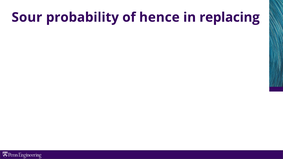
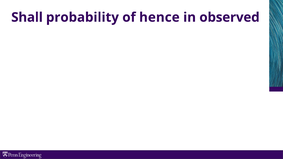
Sour: Sour -> Shall
replacing: replacing -> observed
